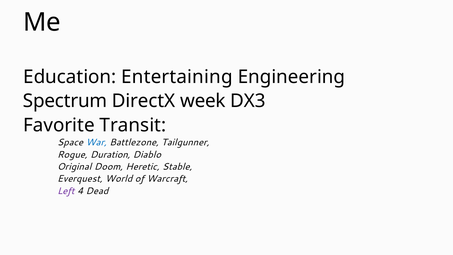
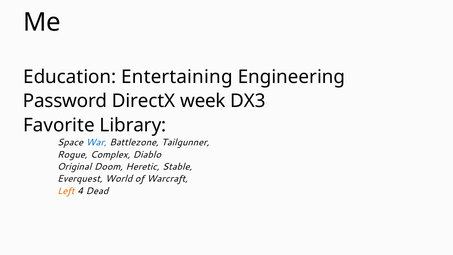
Spectrum: Spectrum -> Password
Transit: Transit -> Library
Duration: Duration -> Complex
Left colour: purple -> orange
